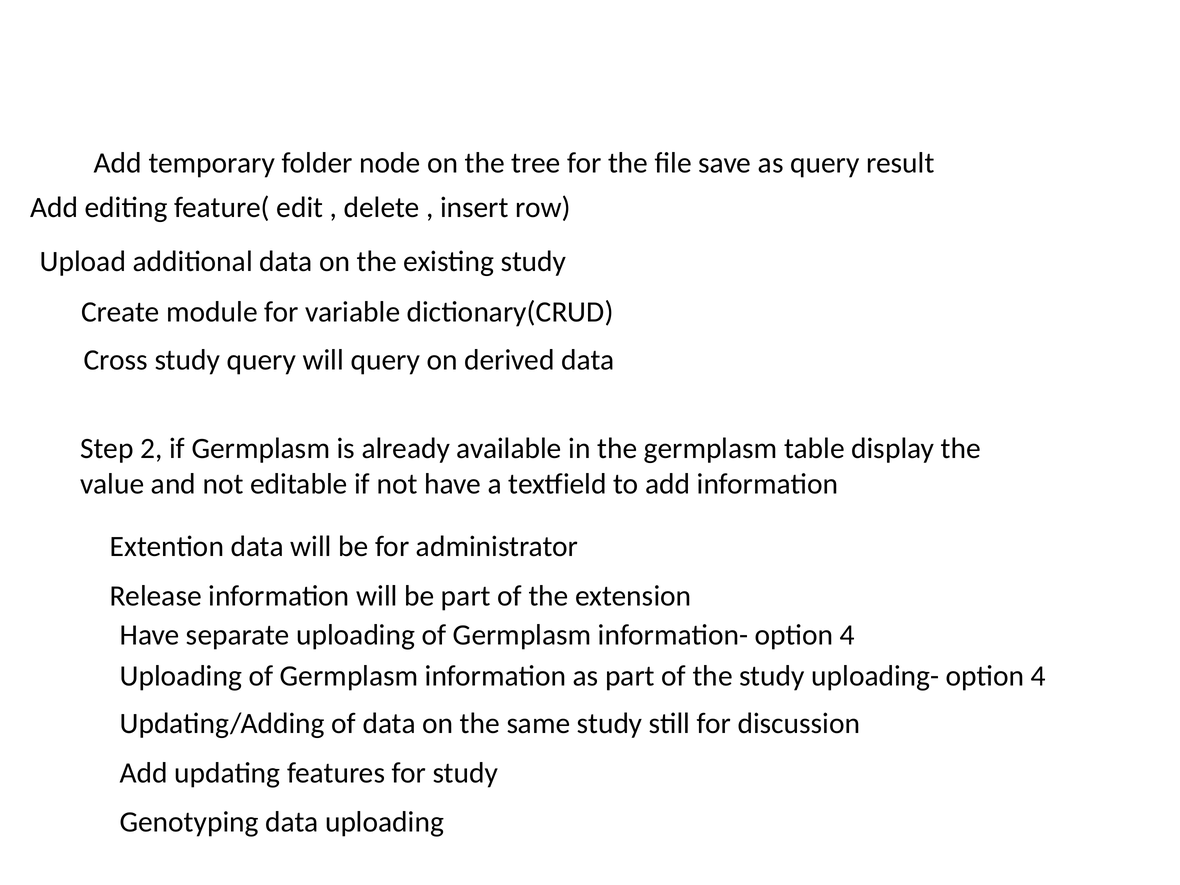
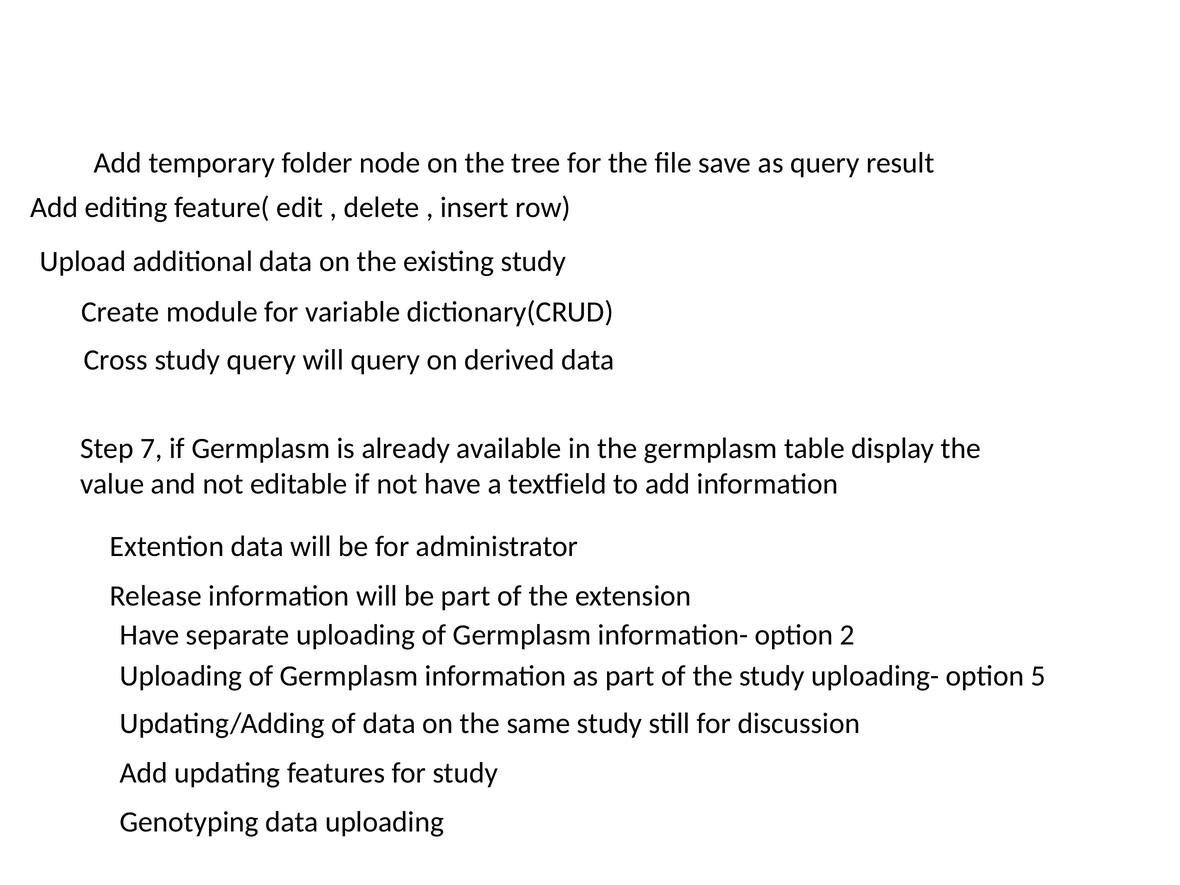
2: 2 -> 7
information- option 4: 4 -> 2
uploading- option 4: 4 -> 5
